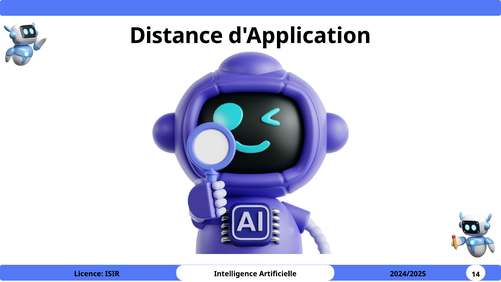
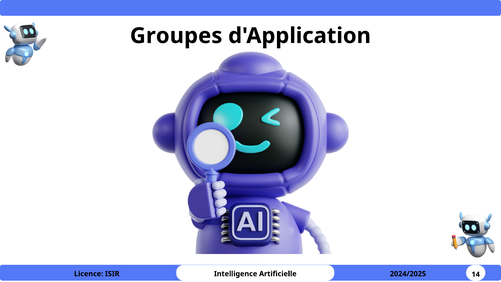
Distance: Distance -> Groupes
